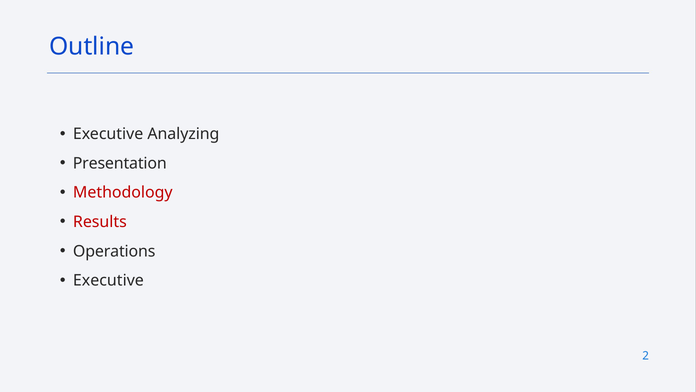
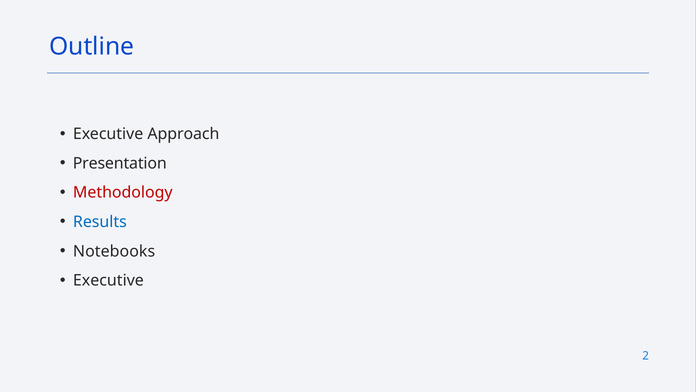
Analyzing: Analyzing -> Approach
Results colour: red -> blue
Operations: Operations -> Notebooks
